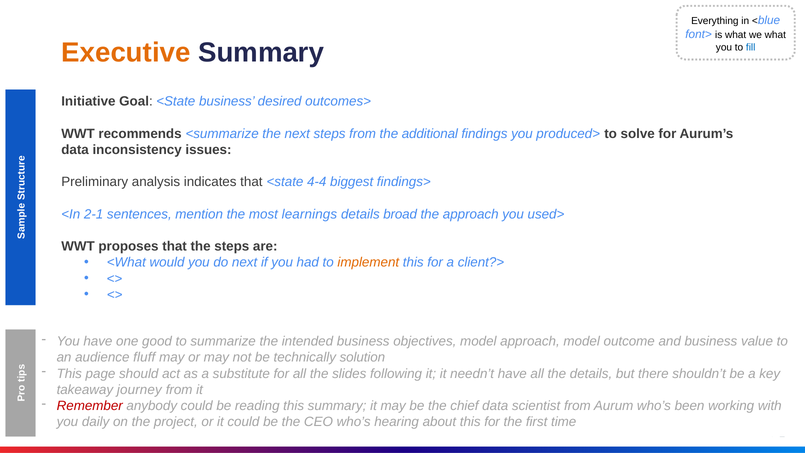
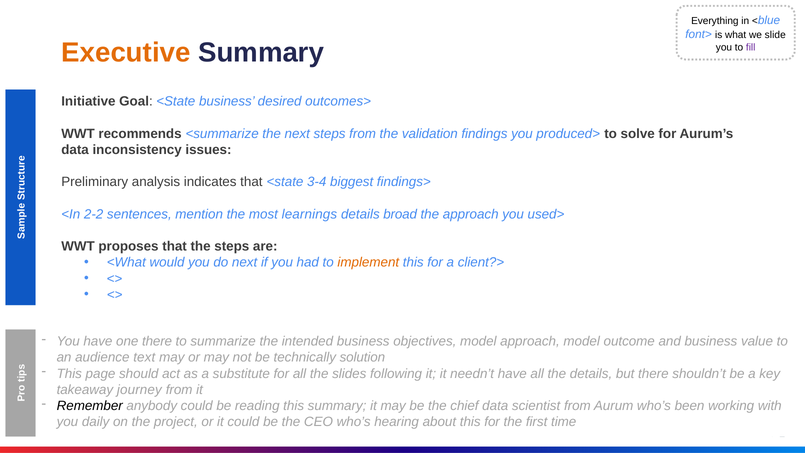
we what: what -> slide
fill colour: blue -> purple
additional: additional -> validation
4-4: 4-4 -> 3-4
2-1: 2-1 -> 2-2
one good: good -> there
fluff: fluff -> text
Remember colour: red -> black
